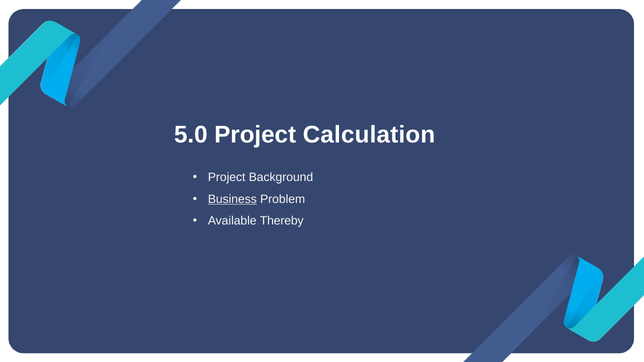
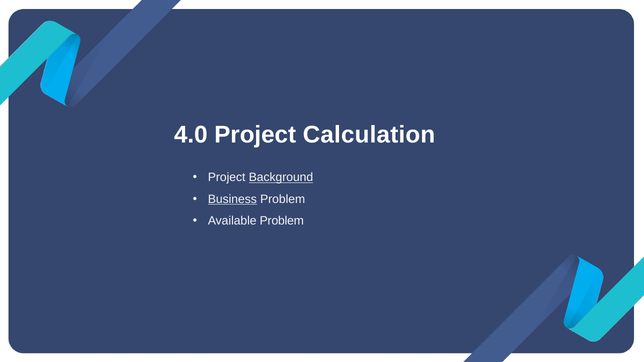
5.0: 5.0 -> 4.0
Background underline: none -> present
Available Thereby: Thereby -> Problem
